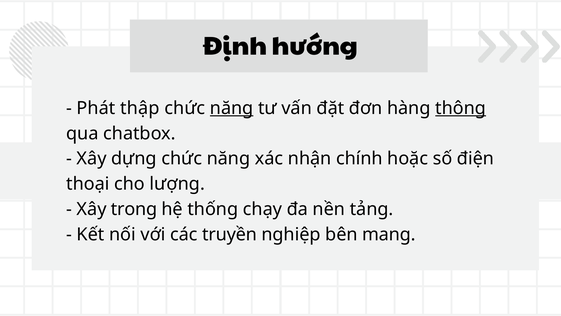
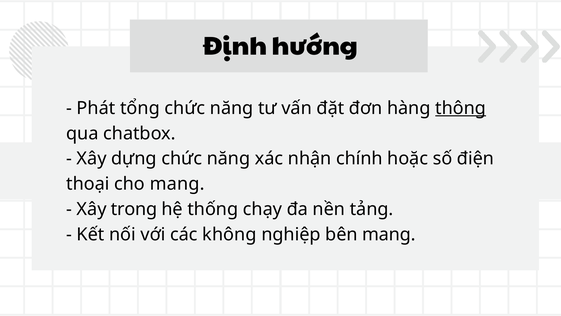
thập: thập -> tổng
năng at (232, 108) underline: present -> none
cho lượng: lượng -> mang
truyền: truyền -> không
